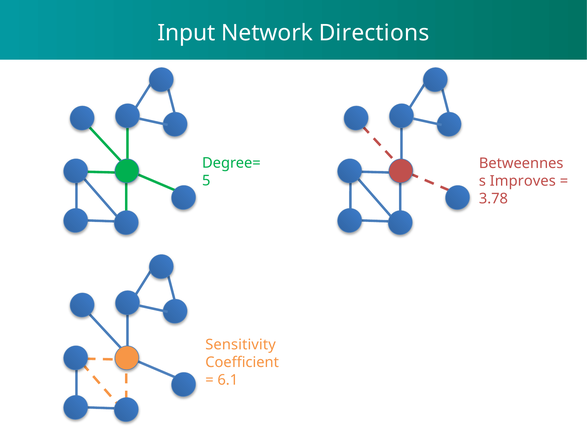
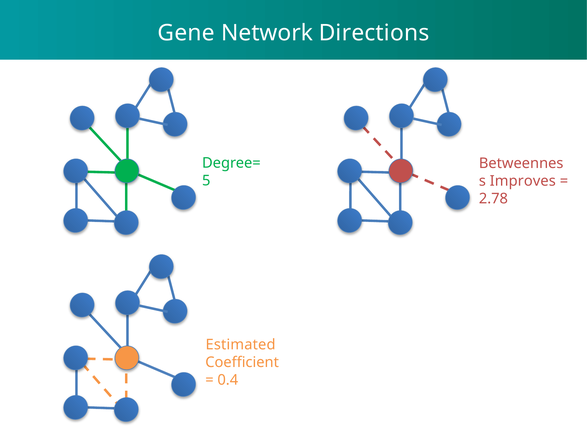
Input: Input -> Gene
3.78: 3.78 -> 2.78
Sensitivity: Sensitivity -> Estimated
6.1: 6.1 -> 0.4
